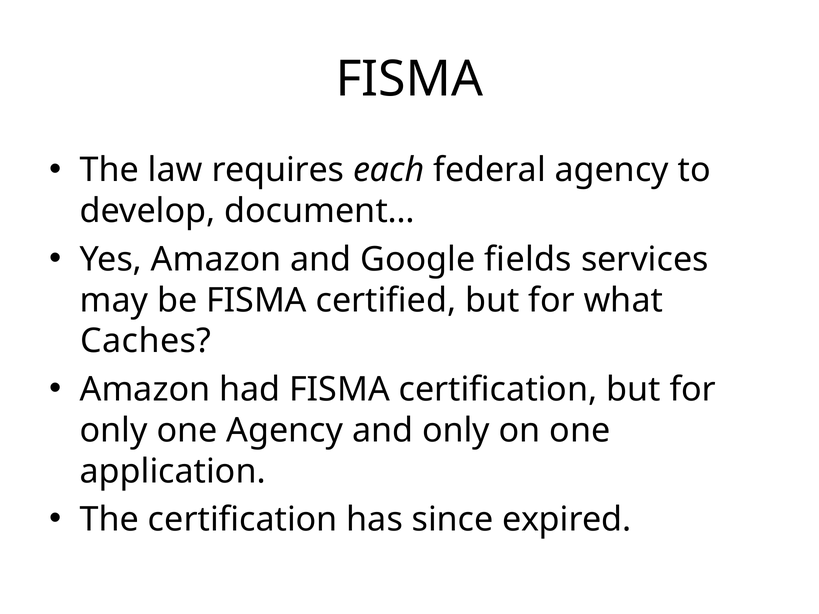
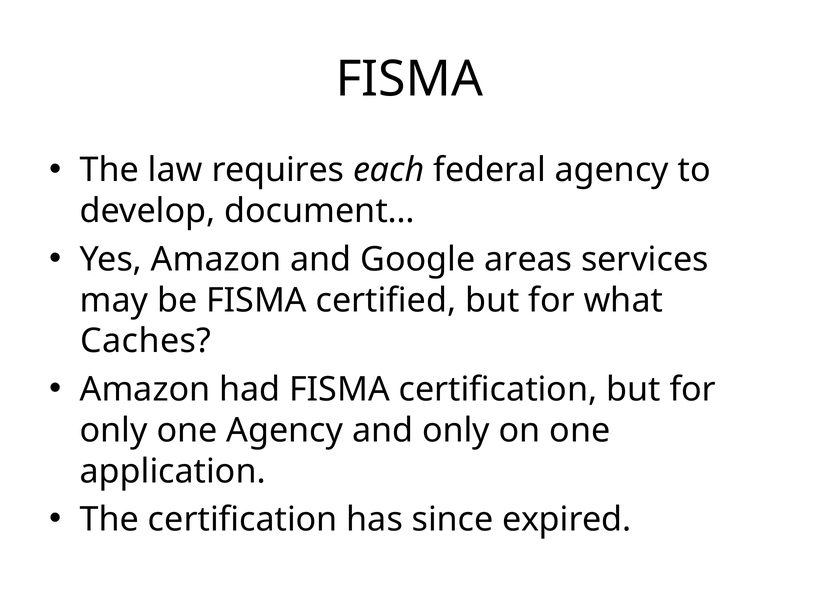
fields: fields -> areas
